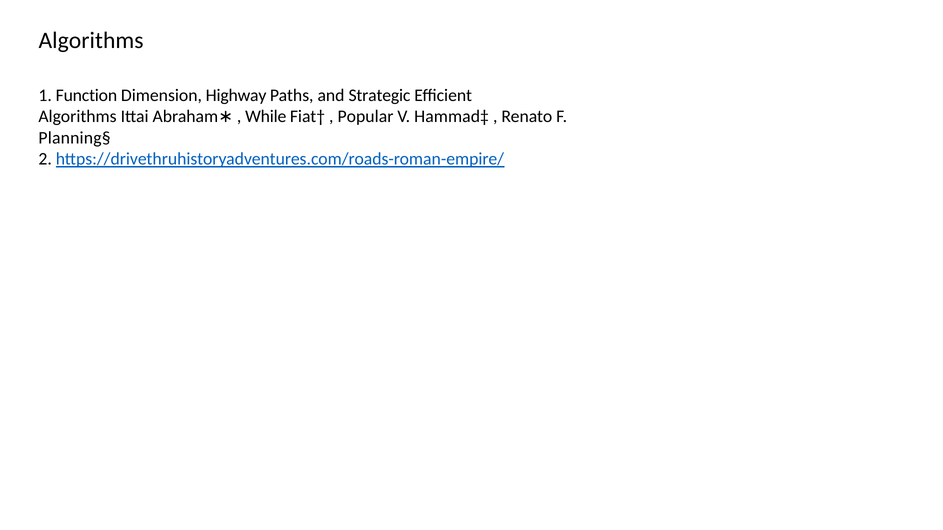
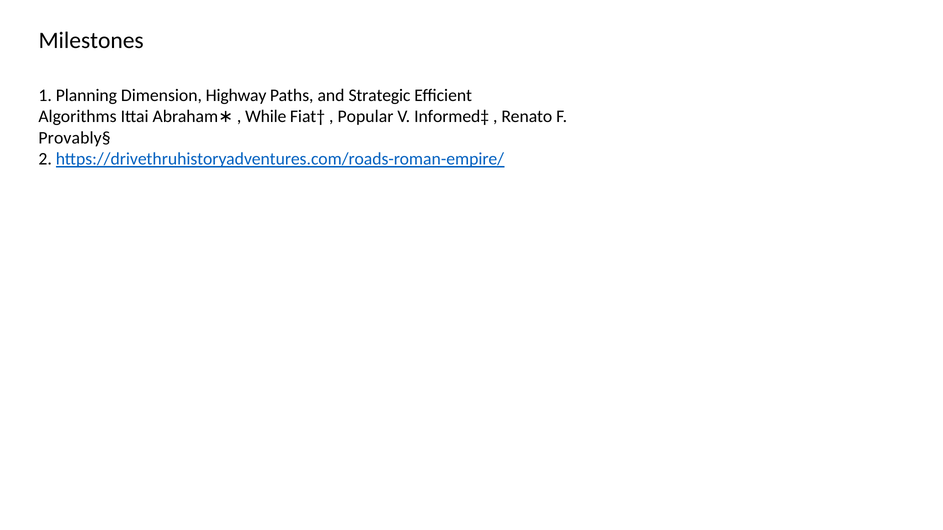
Algorithms at (91, 40): Algorithms -> Milestones
Function: Function -> Planning
Hammad‡: Hammad‡ -> Informed‡
Planning§: Planning§ -> Provably§
